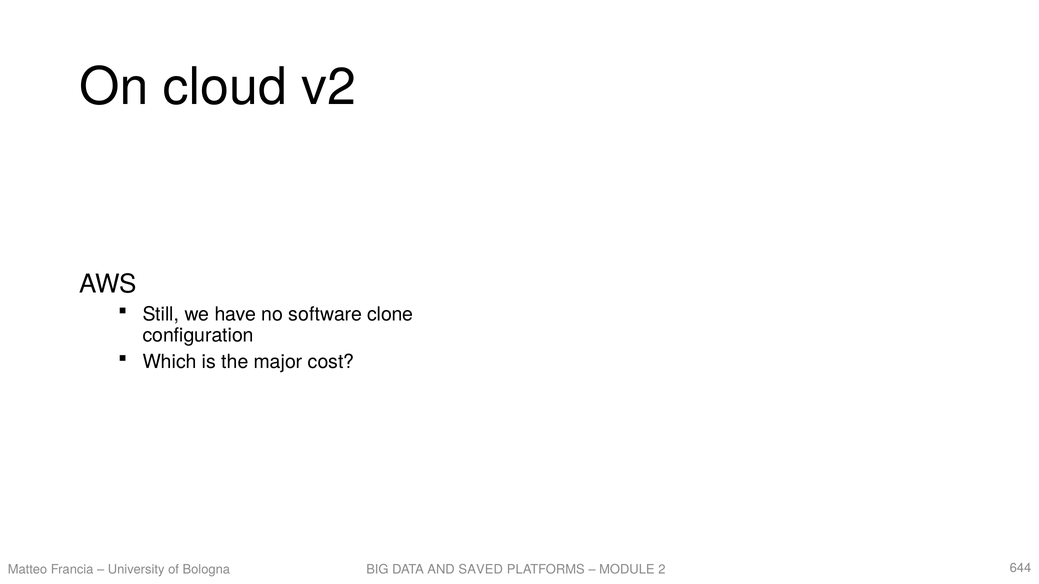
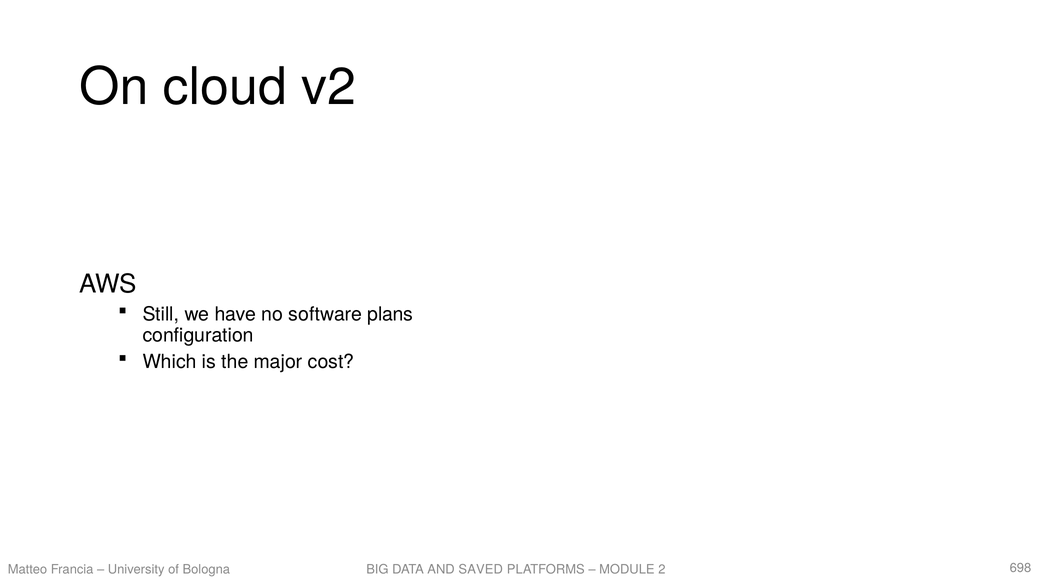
clone: clone -> plans
644: 644 -> 698
